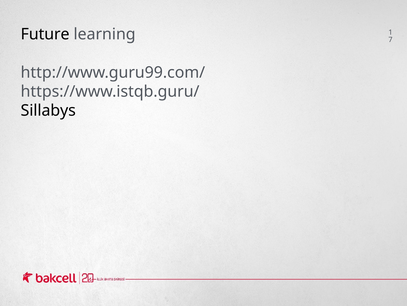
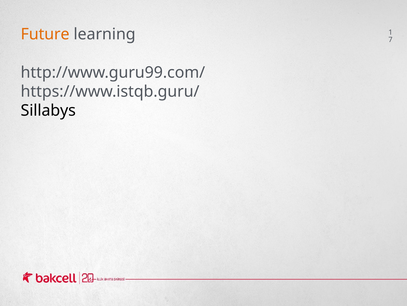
Future colour: black -> orange
